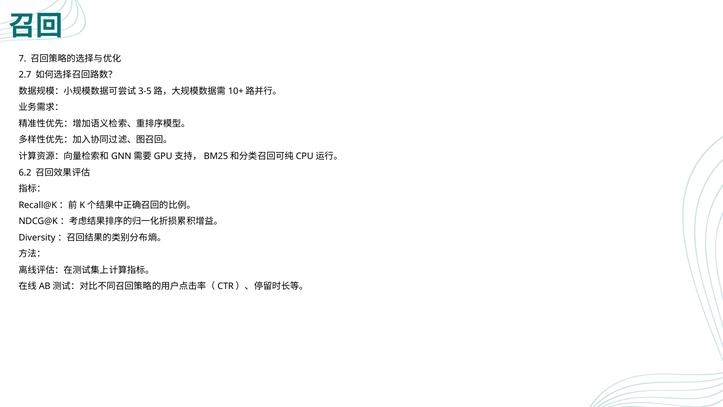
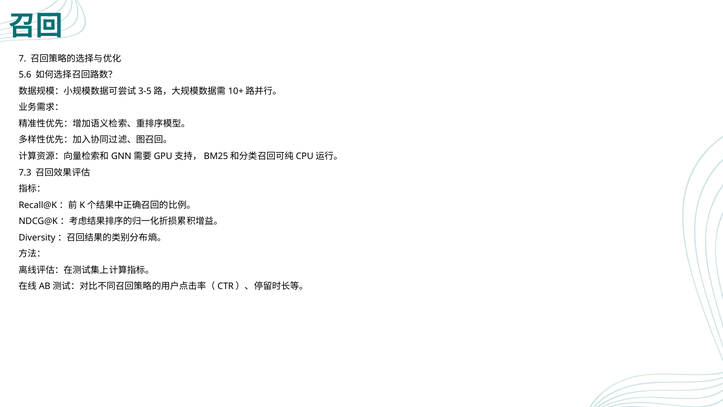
2.7: 2.7 -> 5.6
6.2: 6.2 -> 7.3
